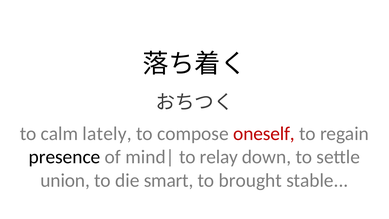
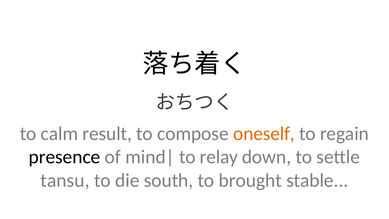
lately: lately -> result
oneself colour: red -> orange
union: union -> tansu
smart: smart -> south
